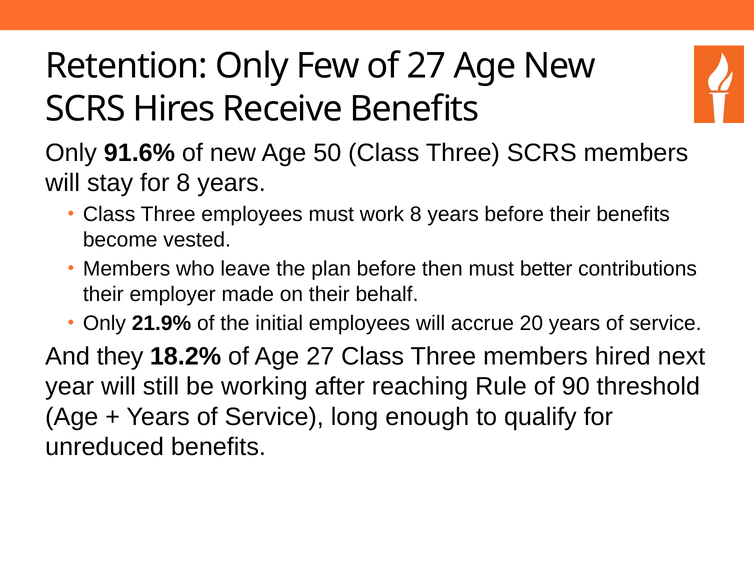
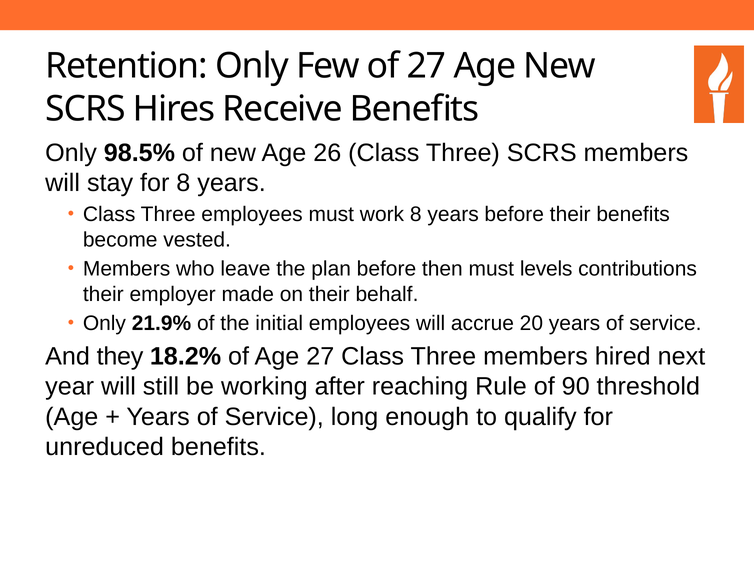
91.6%: 91.6% -> 98.5%
50: 50 -> 26
better: better -> levels
